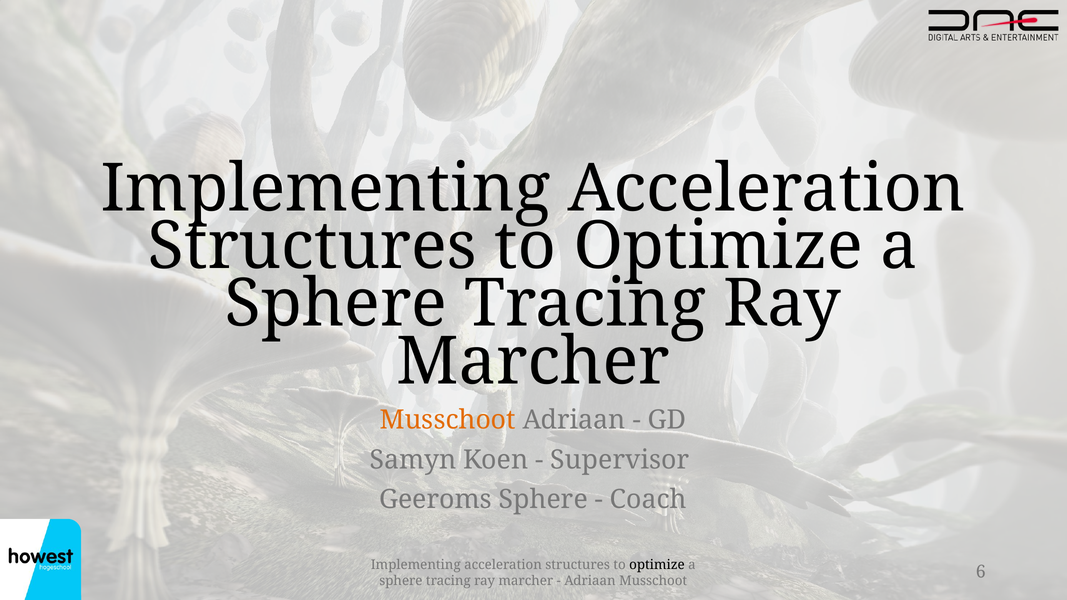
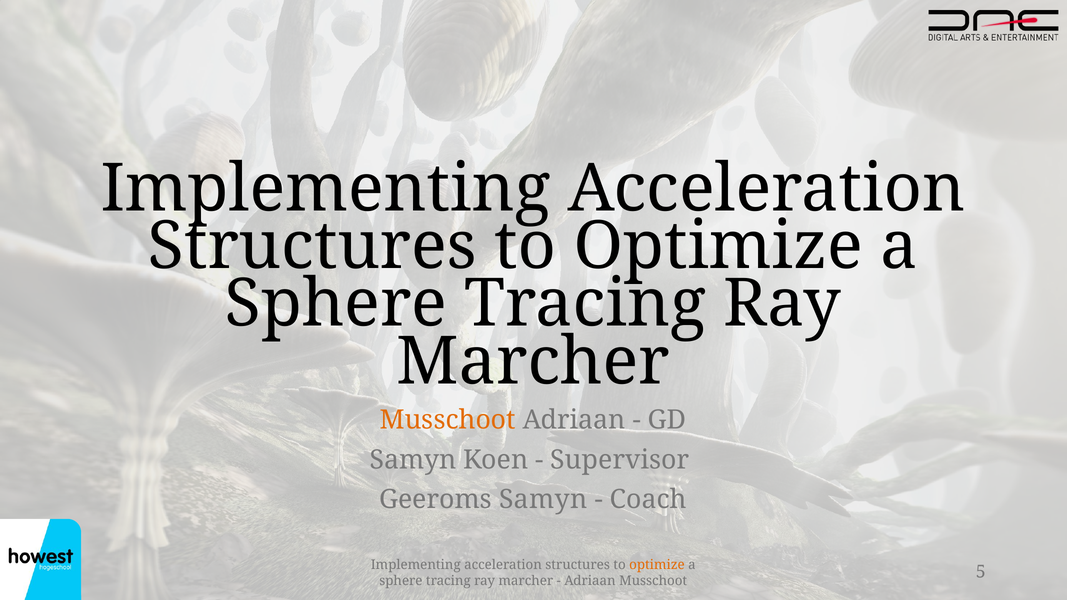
Geeroms Sphere: Sphere -> Samyn
optimize at (657, 565) colour: black -> orange
6: 6 -> 5
